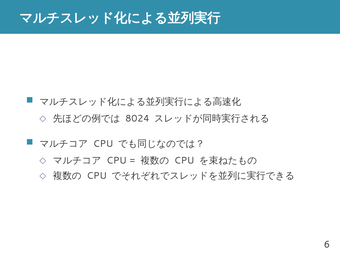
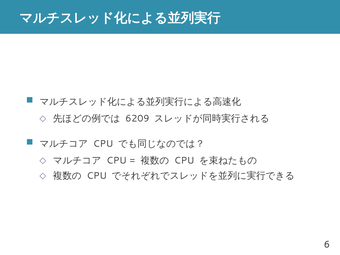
8024: 8024 -> 6209
